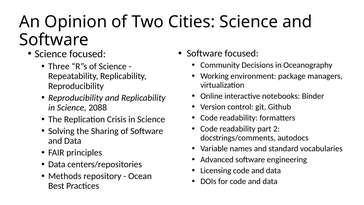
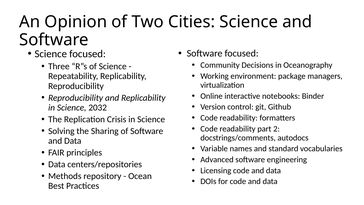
2088: 2088 -> 2032
